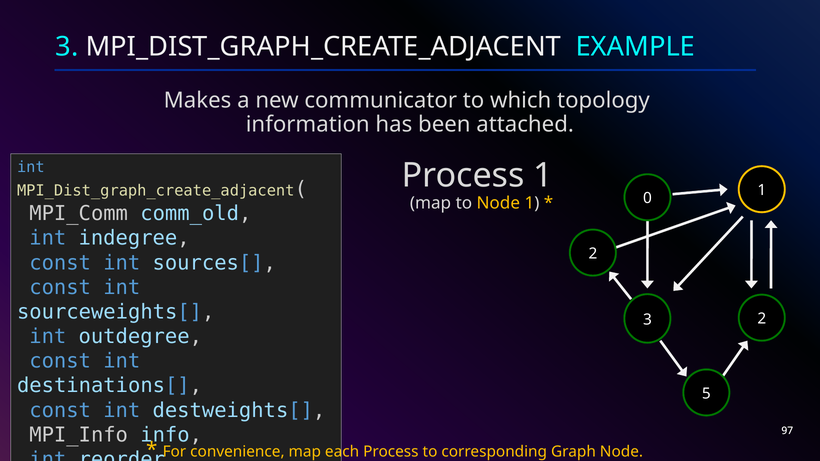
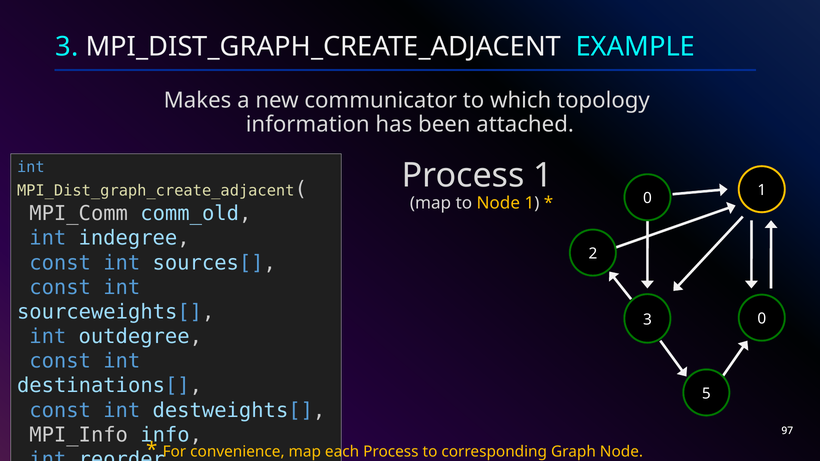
3 2: 2 -> 0
